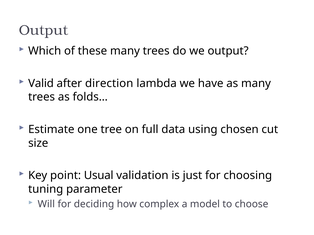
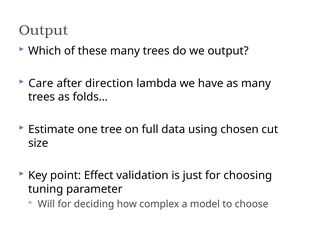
Valid: Valid -> Care
Usual: Usual -> Effect
